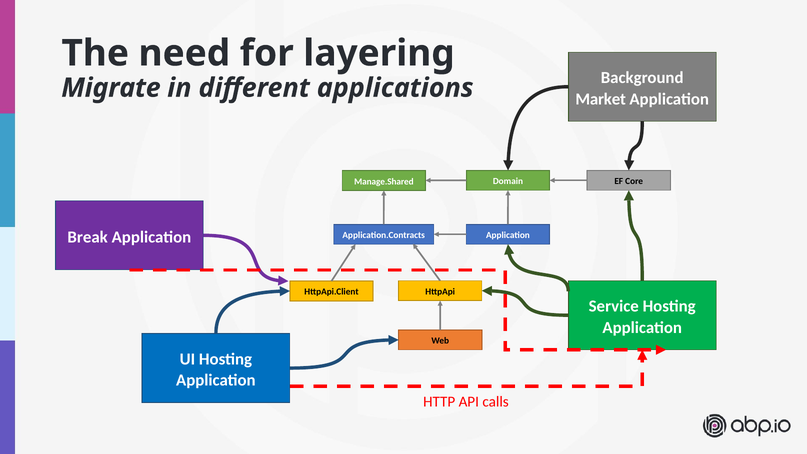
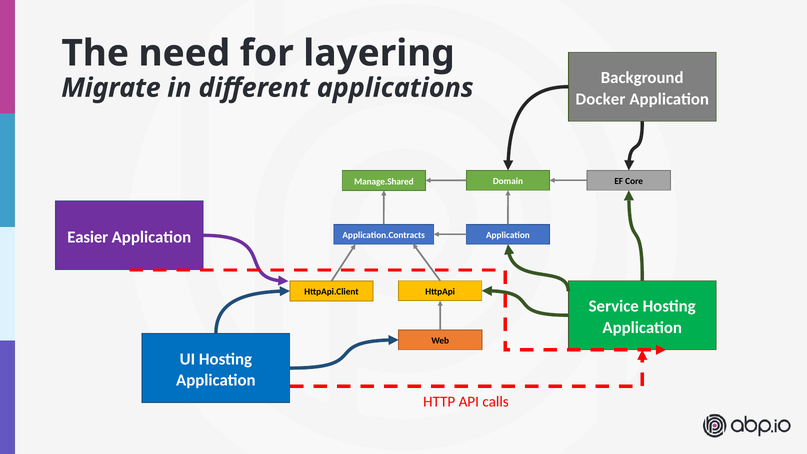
Market: Market -> Docker
Break: Break -> Easier
